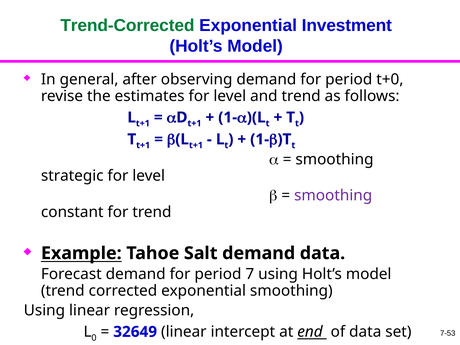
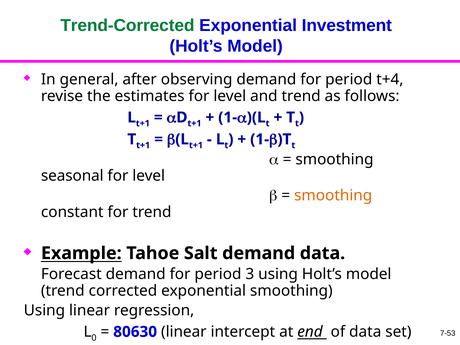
t+0: t+0 -> t+4
strategic: strategic -> seasonal
smoothing at (333, 196) colour: purple -> orange
7: 7 -> 3
32649: 32649 -> 80630
